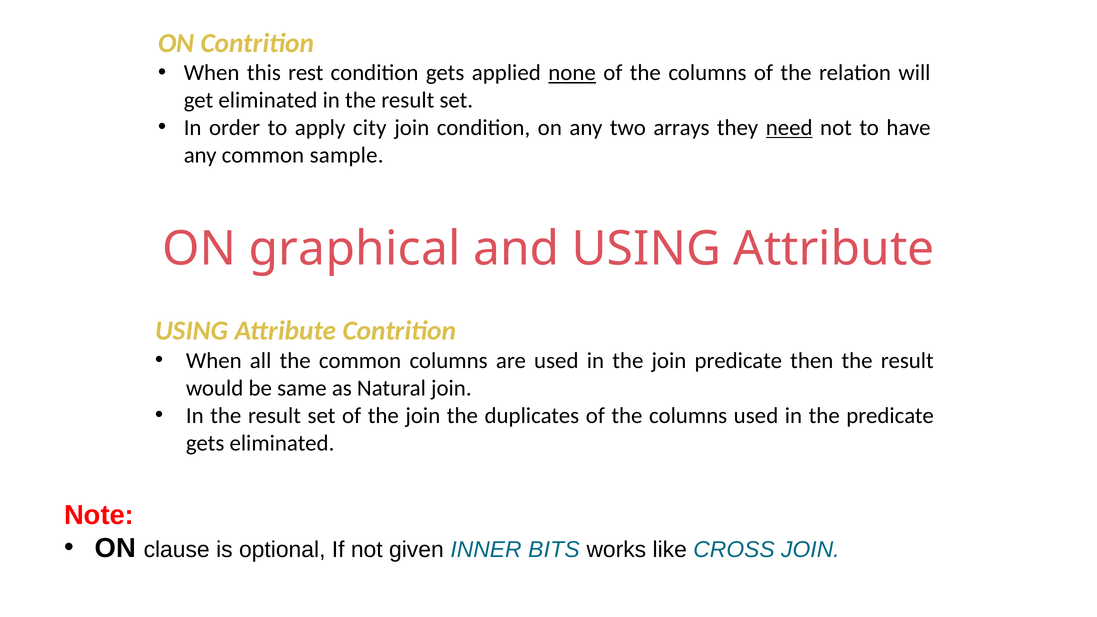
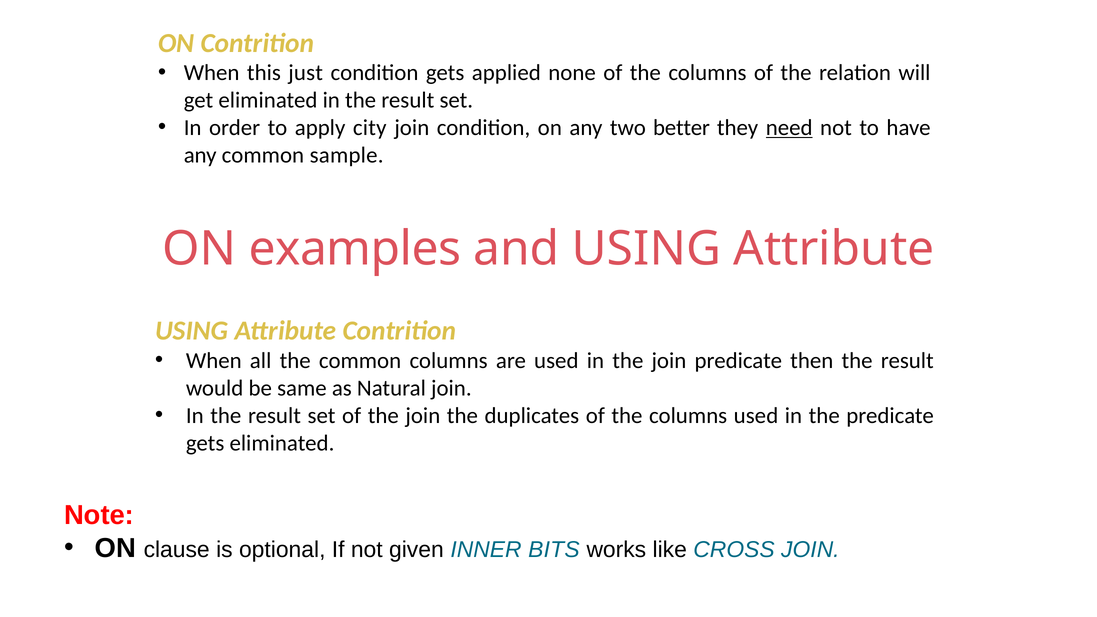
rest: rest -> just
none underline: present -> none
arrays: arrays -> better
graphical: graphical -> examples
